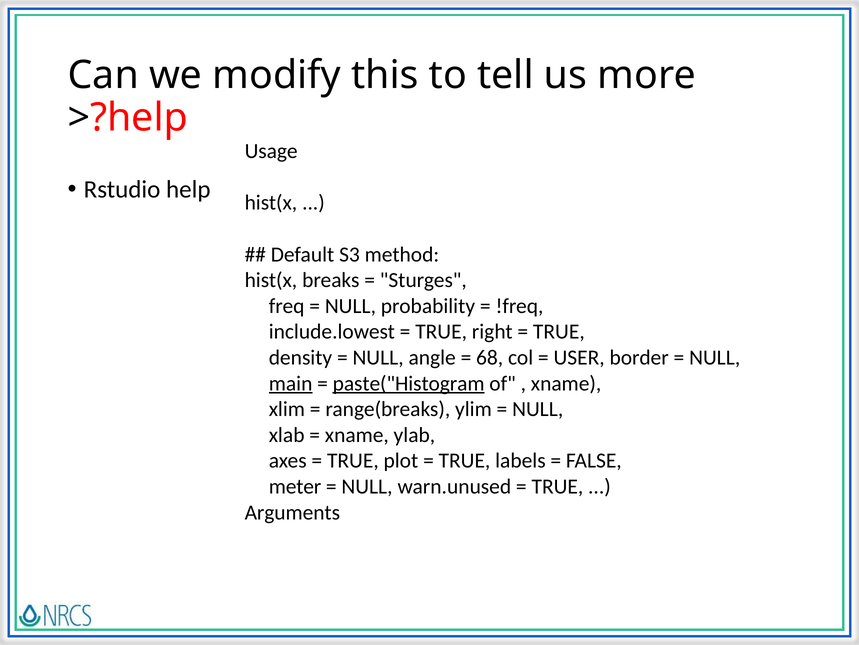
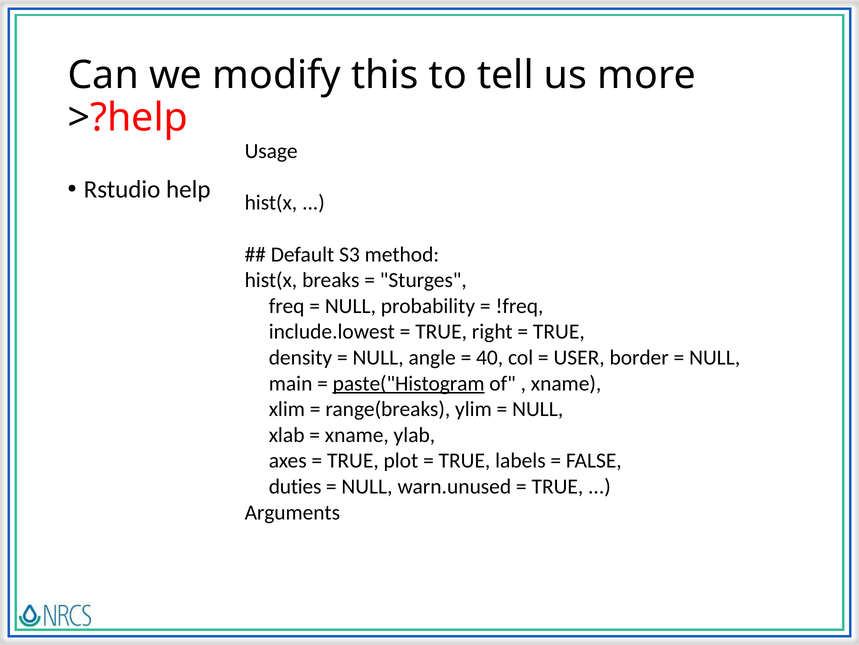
68: 68 -> 40
main underline: present -> none
meter: meter -> duties
